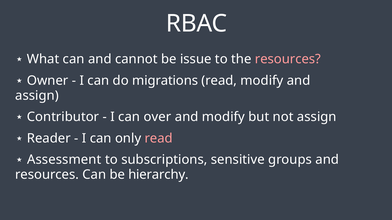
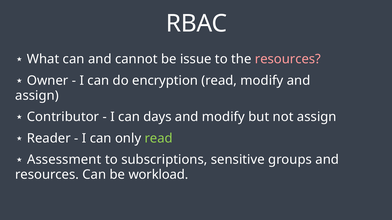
migrations: migrations -> encryption
over: over -> days
read at (159, 139) colour: pink -> light green
hierarchy: hierarchy -> workload
